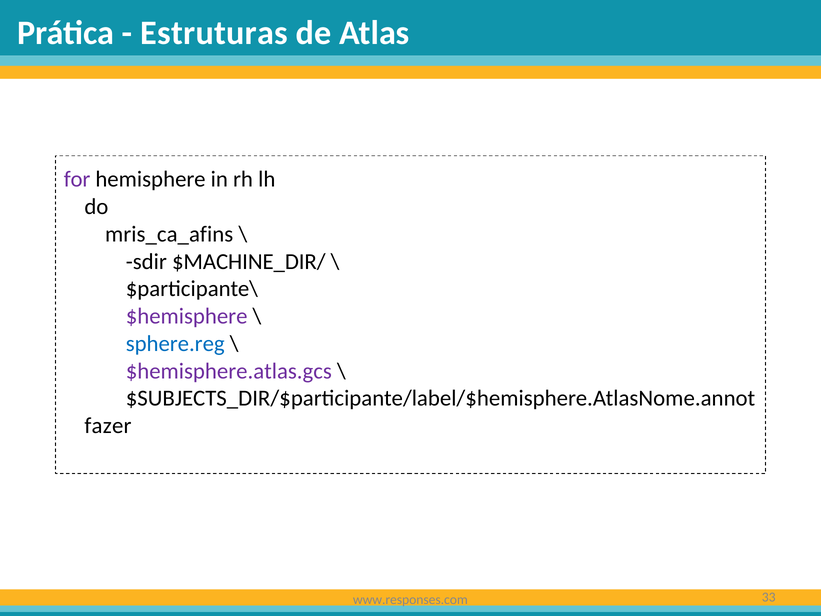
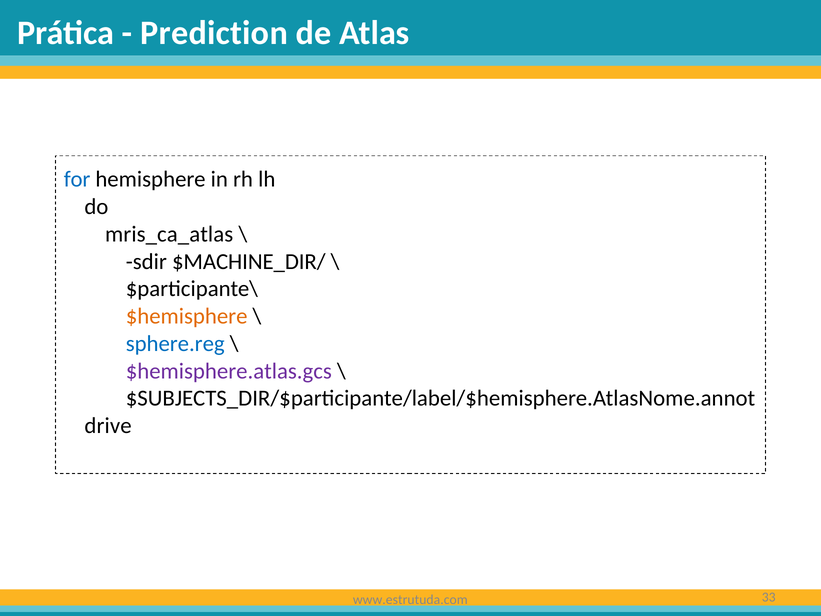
Estruturas: Estruturas -> Prediction
for colour: purple -> blue
mris_ca_afins: mris_ca_afins -> mris_ca_atlas
$hemisphere colour: purple -> orange
fazer: fazer -> drive
www.responses.com: www.responses.com -> www.estrutuda.com
